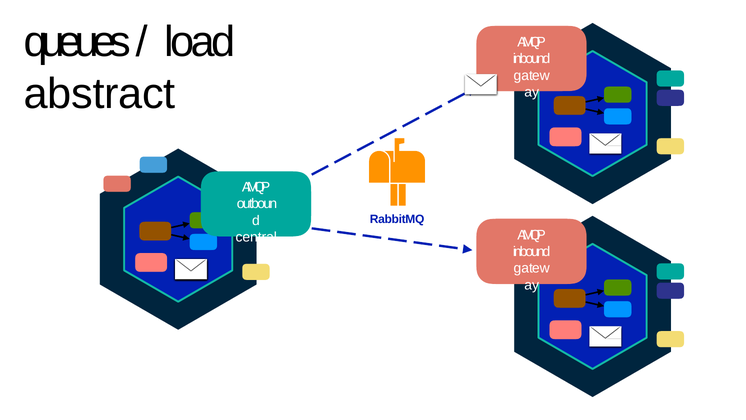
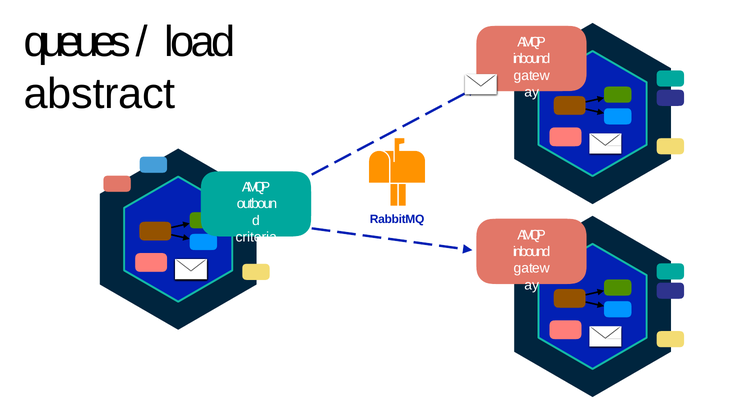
central: central -> criteria
